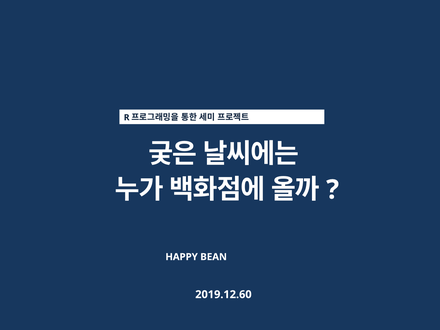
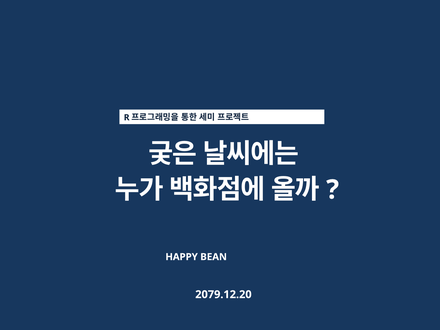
2019.12.60: 2019.12.60 -> 2079.12.20
